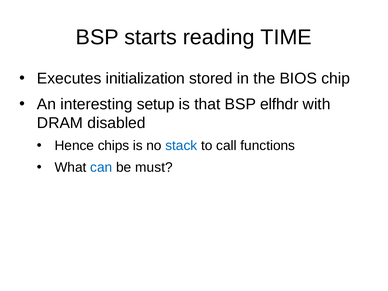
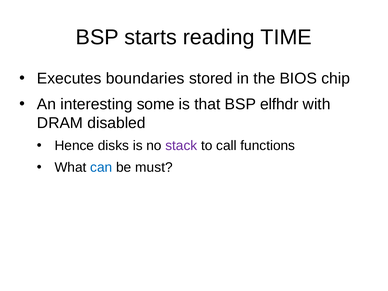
initialization: initialization -> boundaries
setup: setup -> some
chips: chips -> disks
stack colour: blue -> purple
